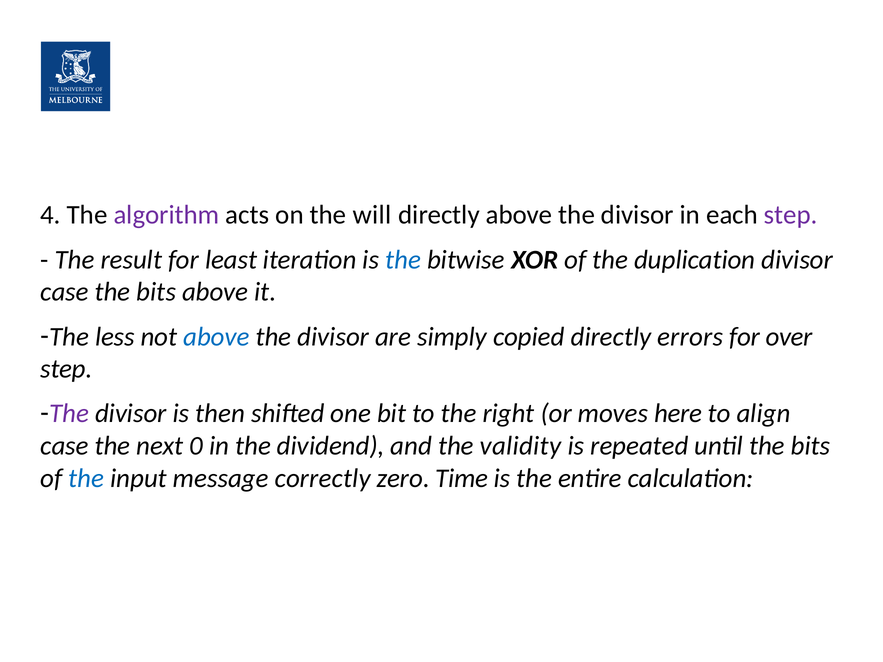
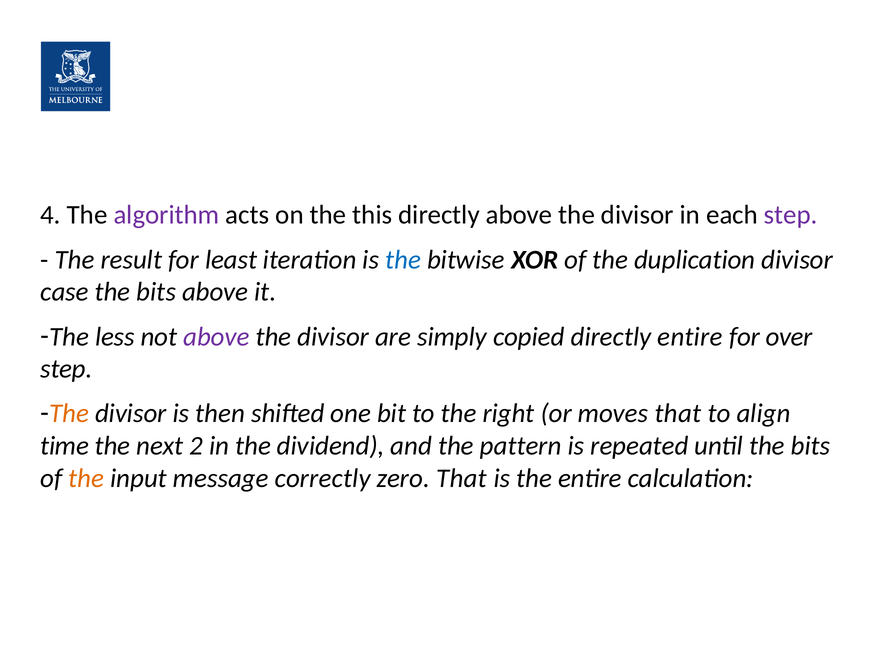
will: will -> this
above at (216, 337) colour: blue -> purple
directly errors: errors -> entire
The at (69, 414) colour: purple -> orange
moves here: here -> that
case at (65, 446): case -> time
0: 0 -> 2
validity: validity -> pattern
the at (86, 478) colour: blue -> orange
zero Time: Time -> That
